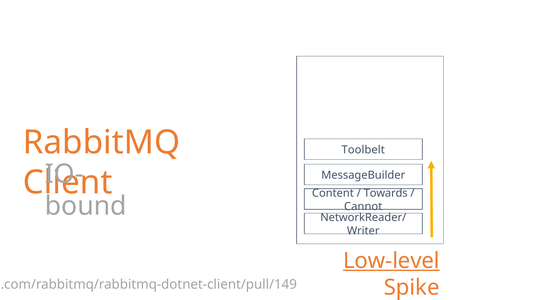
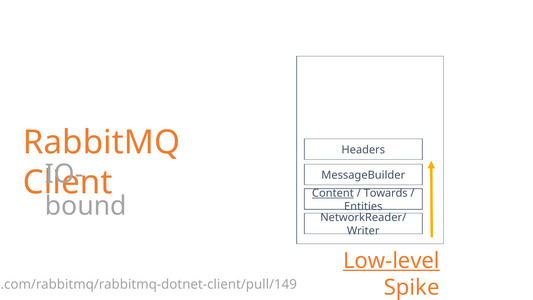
Toolbelt: Toolbelt -> Headers
Content underline: none -> present
Cannot: Cannot -> Entities
